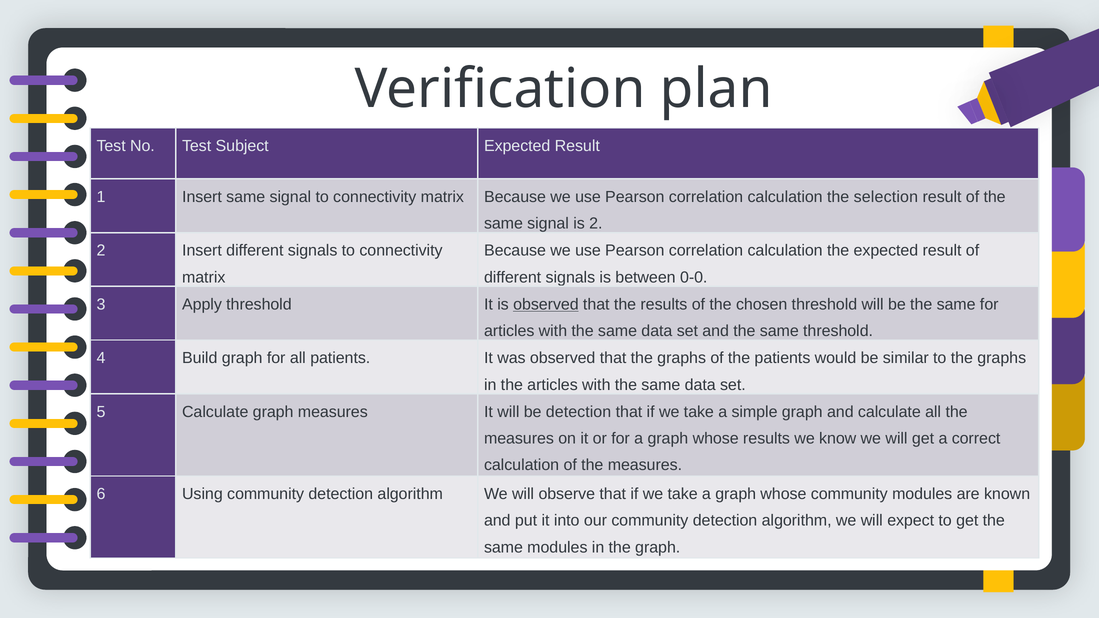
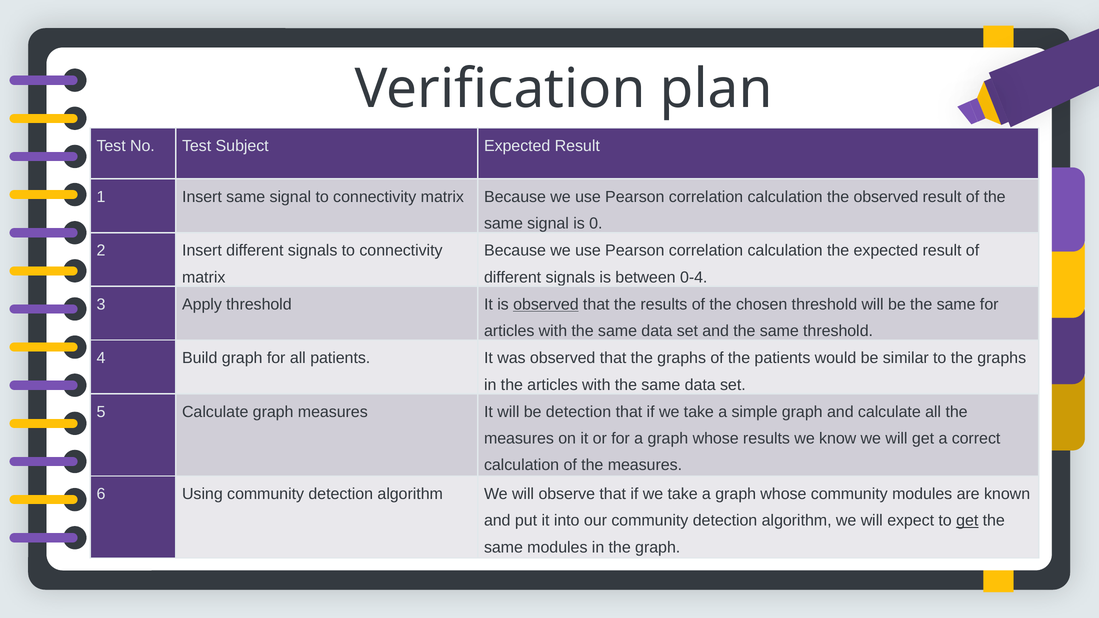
the selection: selection -> observed
is 2: 2 -> 0
0-0: 0-0 -> 0-4
get at (967, 521) underline: none -> present
